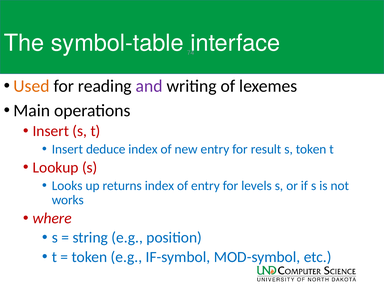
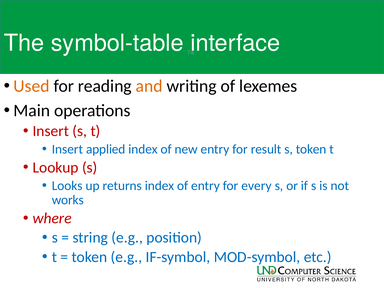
and colour: purple -> orange
deduce: deduce -> applied
levels: levels -> every
